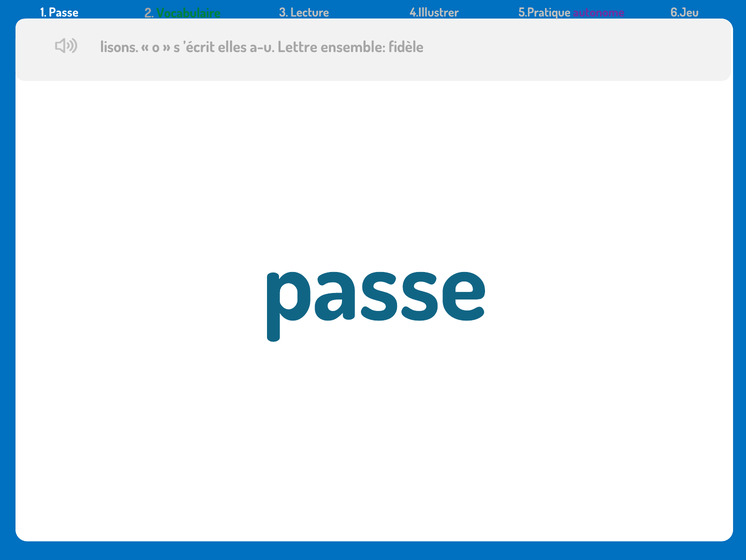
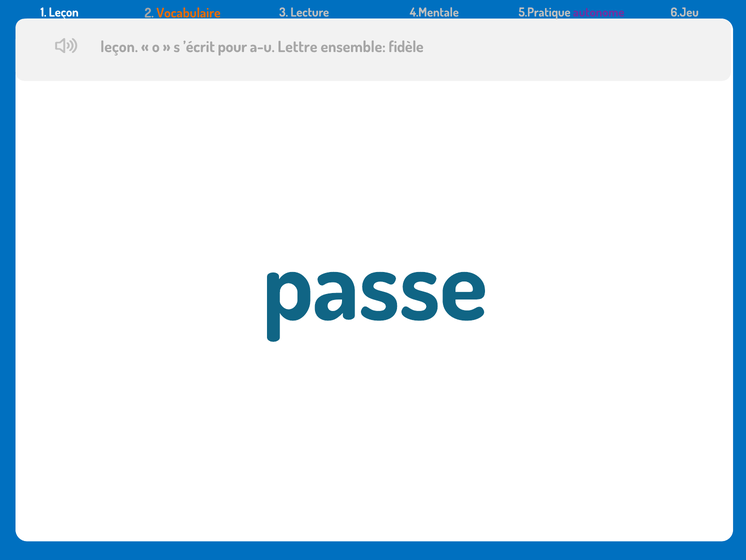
1 Passe: Passe -> Leçon
Vocabulaire colour: green -> orange
4.Illustrer: 4.Illustrer -> 4.Mentale
lisons at (119, 47): lisons -> leçon
elles: elles -> pour
